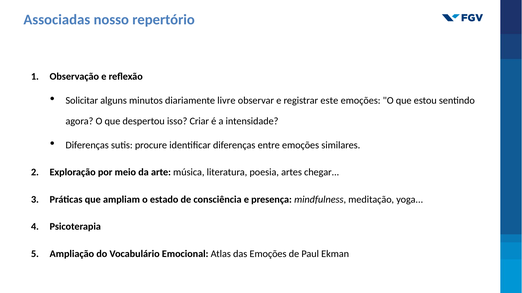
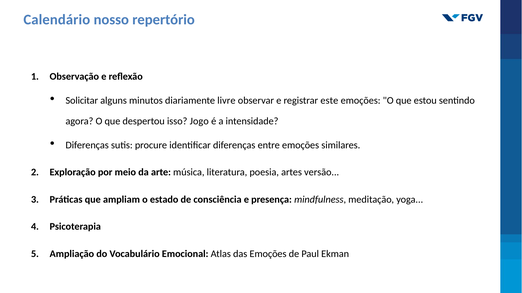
Associadas: Associadas -> Calendário
Criar: Criar -> Jogo
chegar: chegar -> versão
